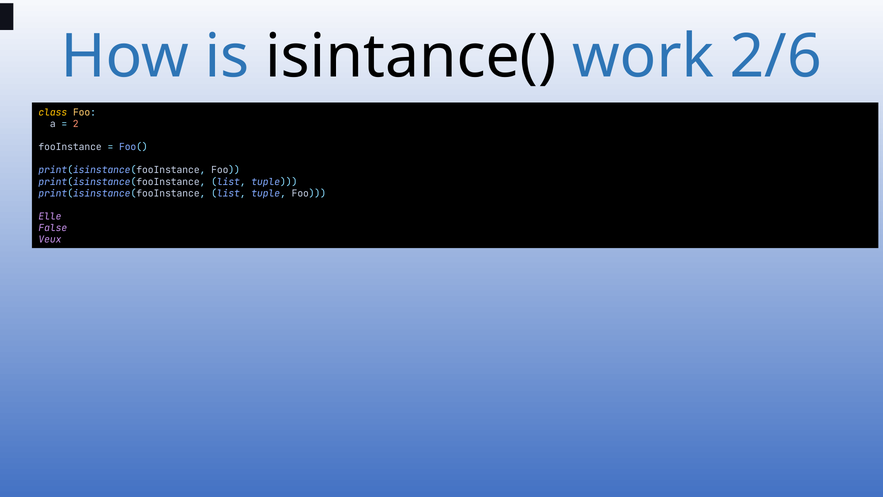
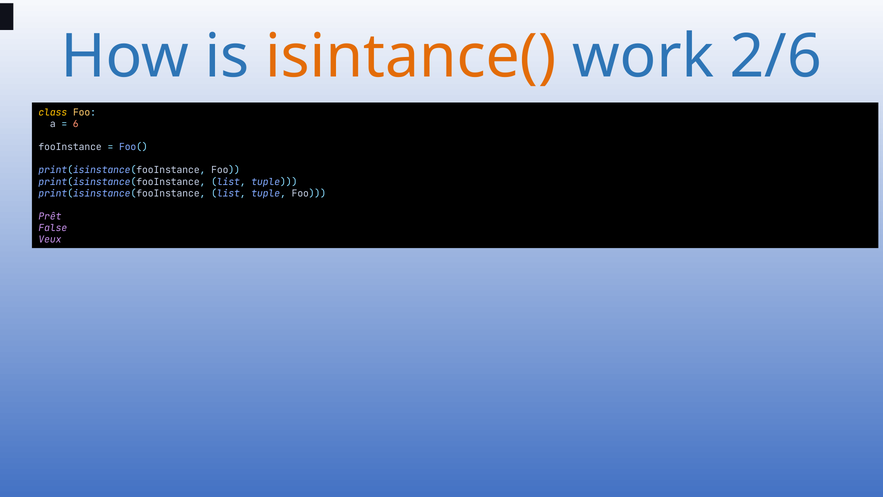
isintance( colour: black -> orange
2: 2 -> 6
Elle: Elle -> Prêt
